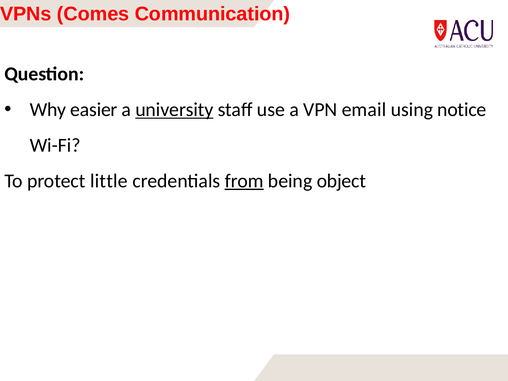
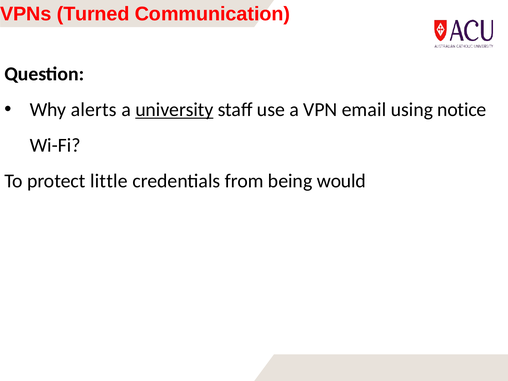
Comes: Comes -> Turned
easier: easier -> alerts
from underline: present -> none
object: object -> would
